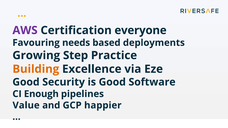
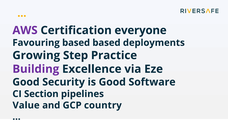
Favouring needs: needs -> based
Building colour: orange -> purple
Enough: Enough -> Section
happier: happier -> country
